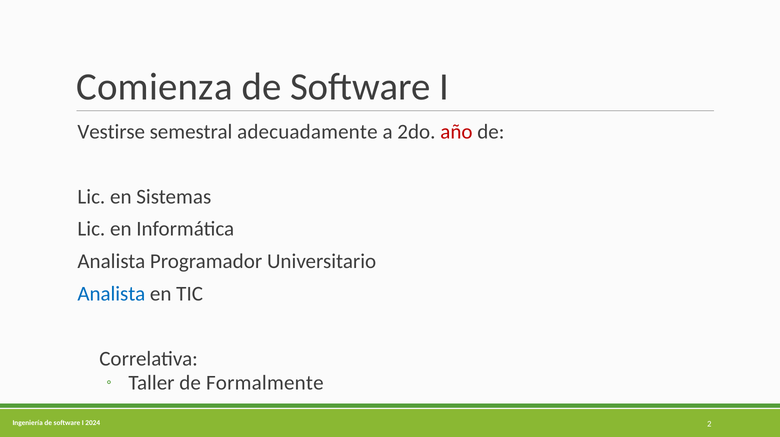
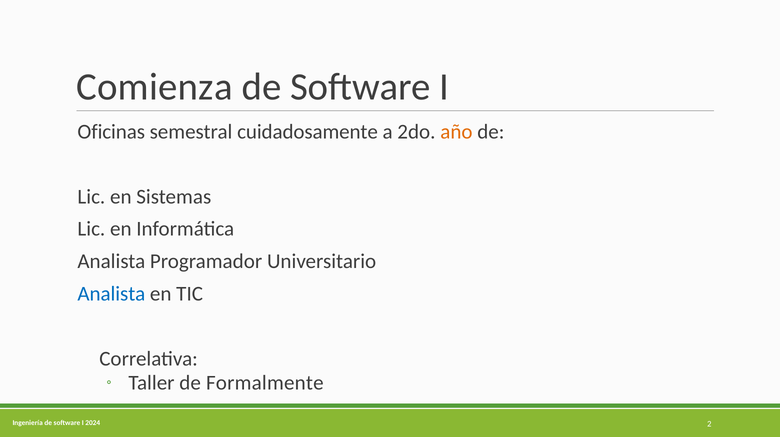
Vestirse: Vestirse -> Oficinas
adecuadamente: adecuadamente -> cuidadosamente
año colour: red -> orange
